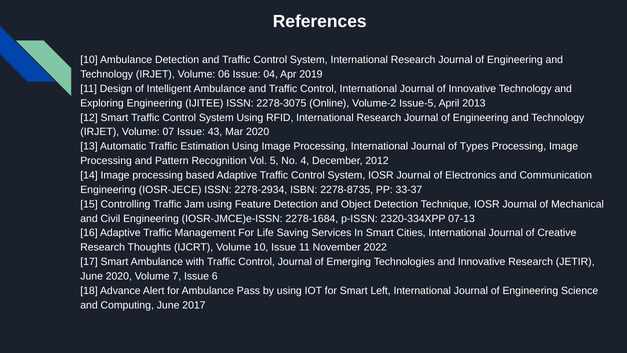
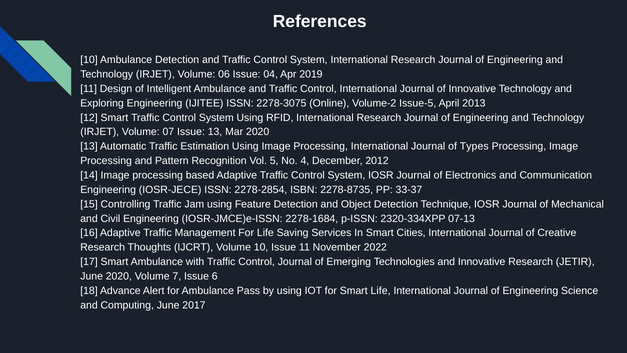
Issue 43: 43 -> 13
2278-2934: 2278-2934 -> 2278-2854
Smart Left: Left -> Life
